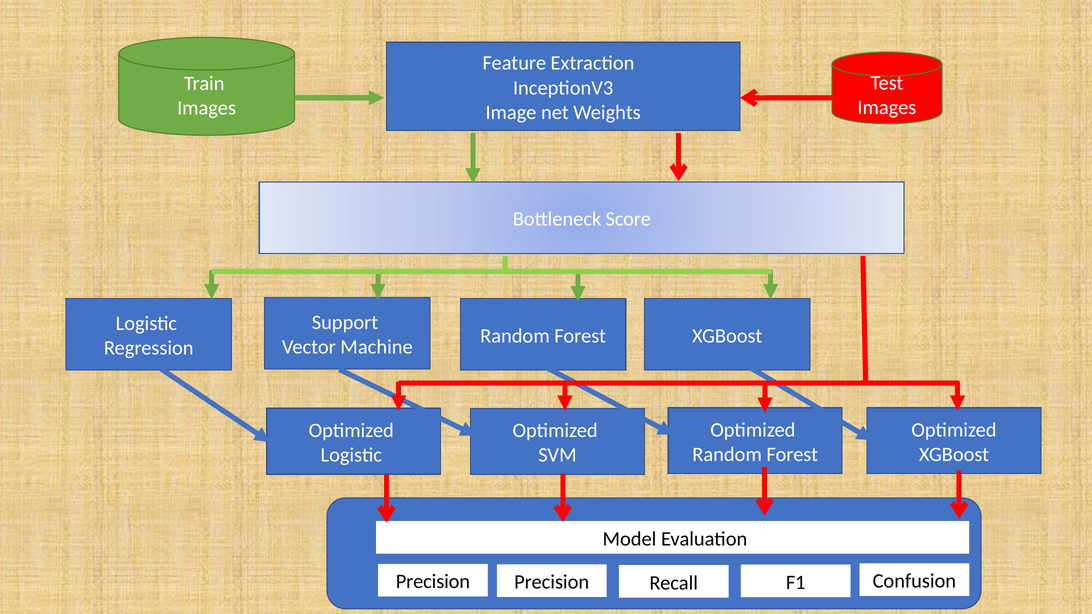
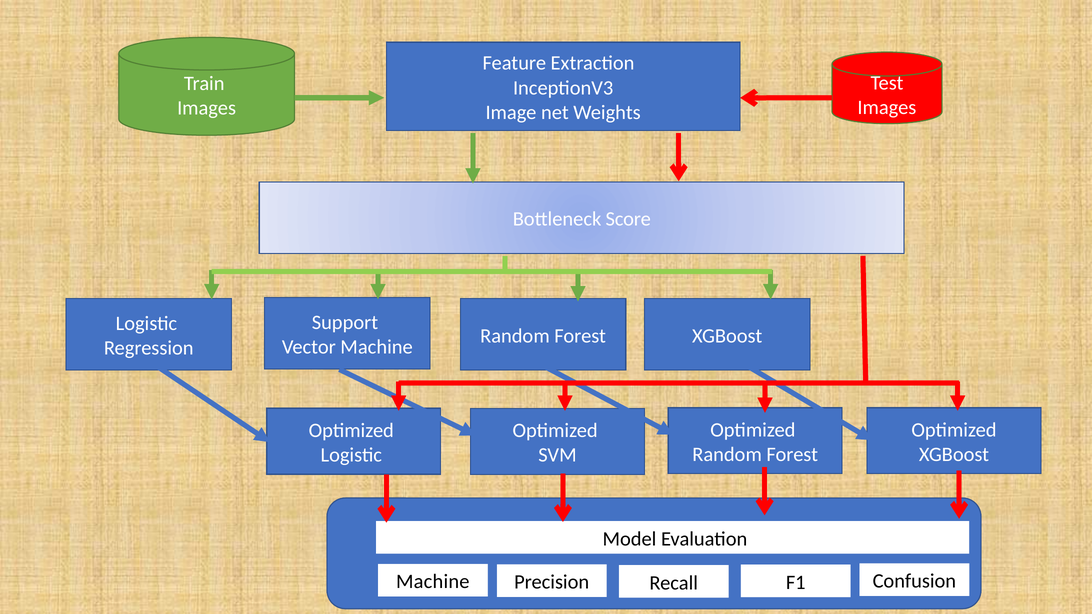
Precision at (433, 582): Precision -> Machine
